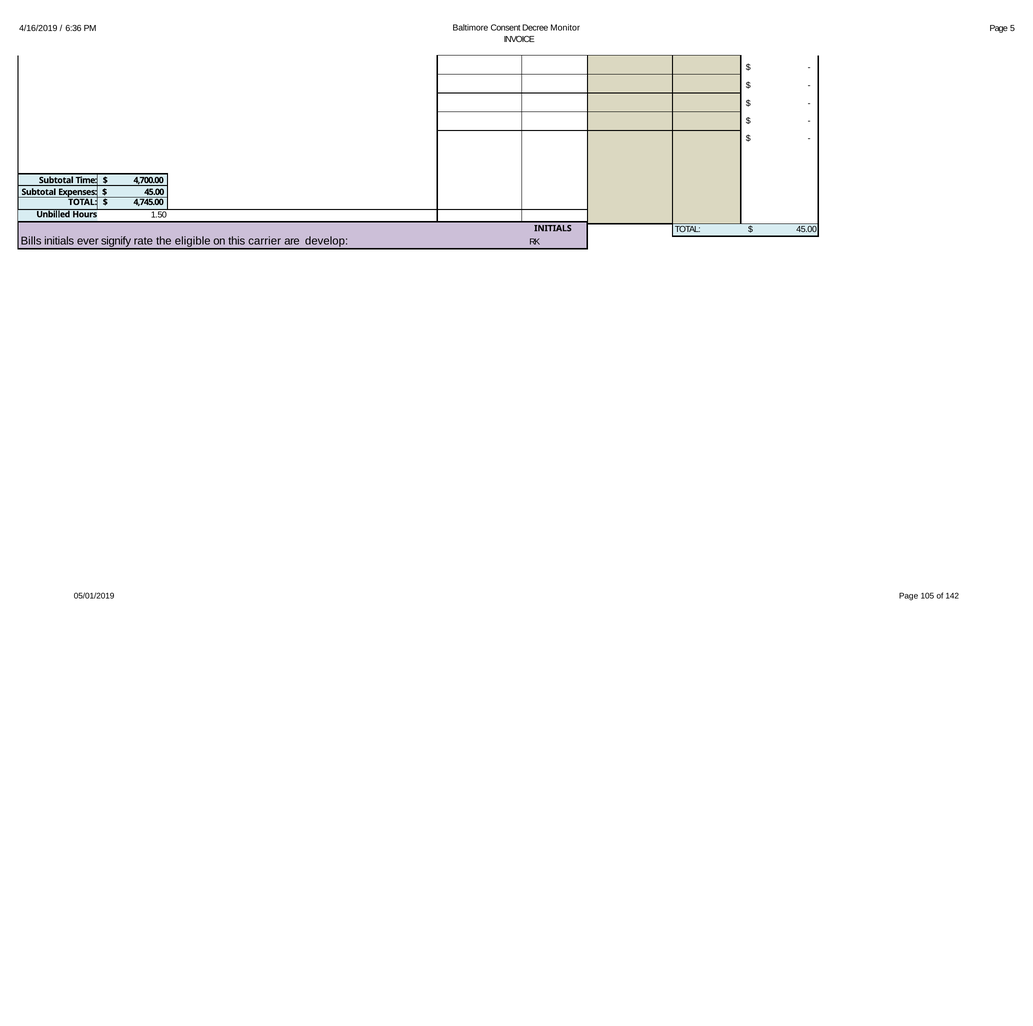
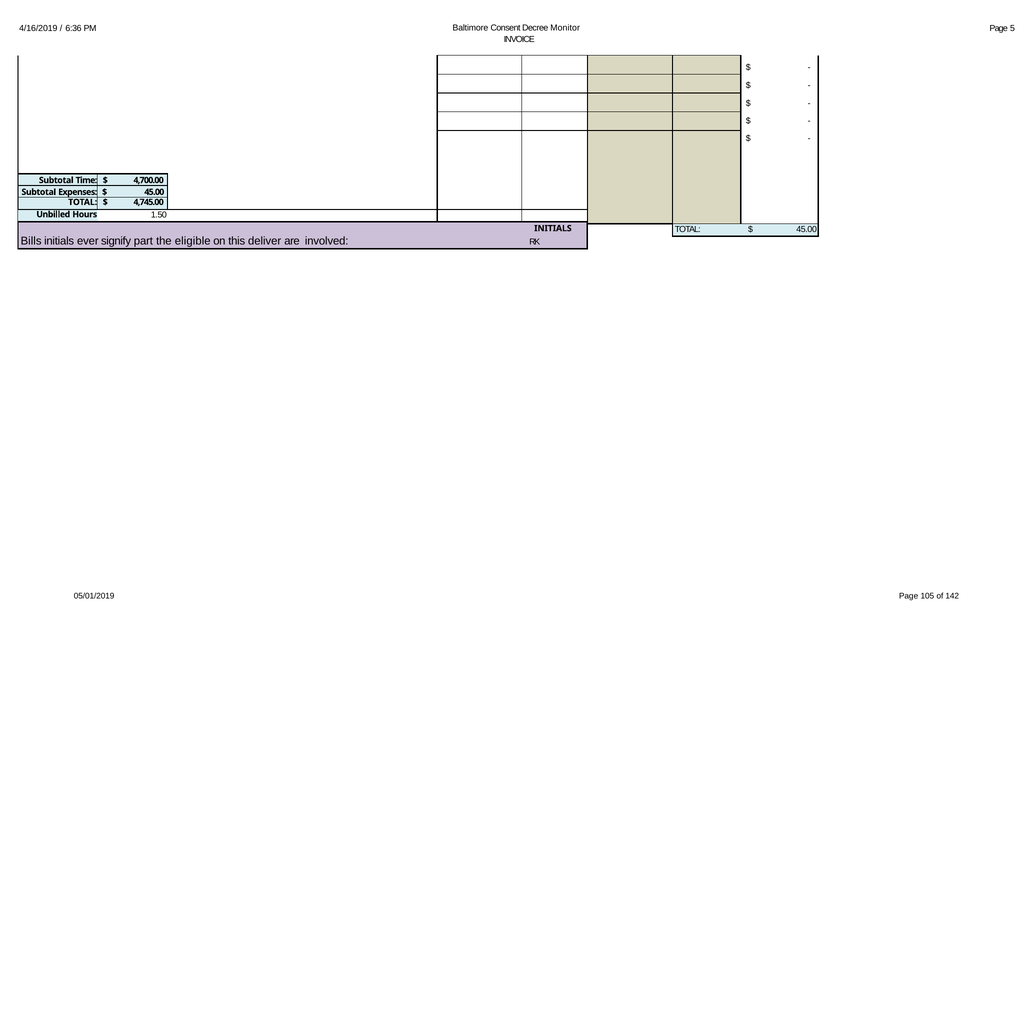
rate: rate -> part
carrier: carrier -> deliver
develop: develop -> involved
